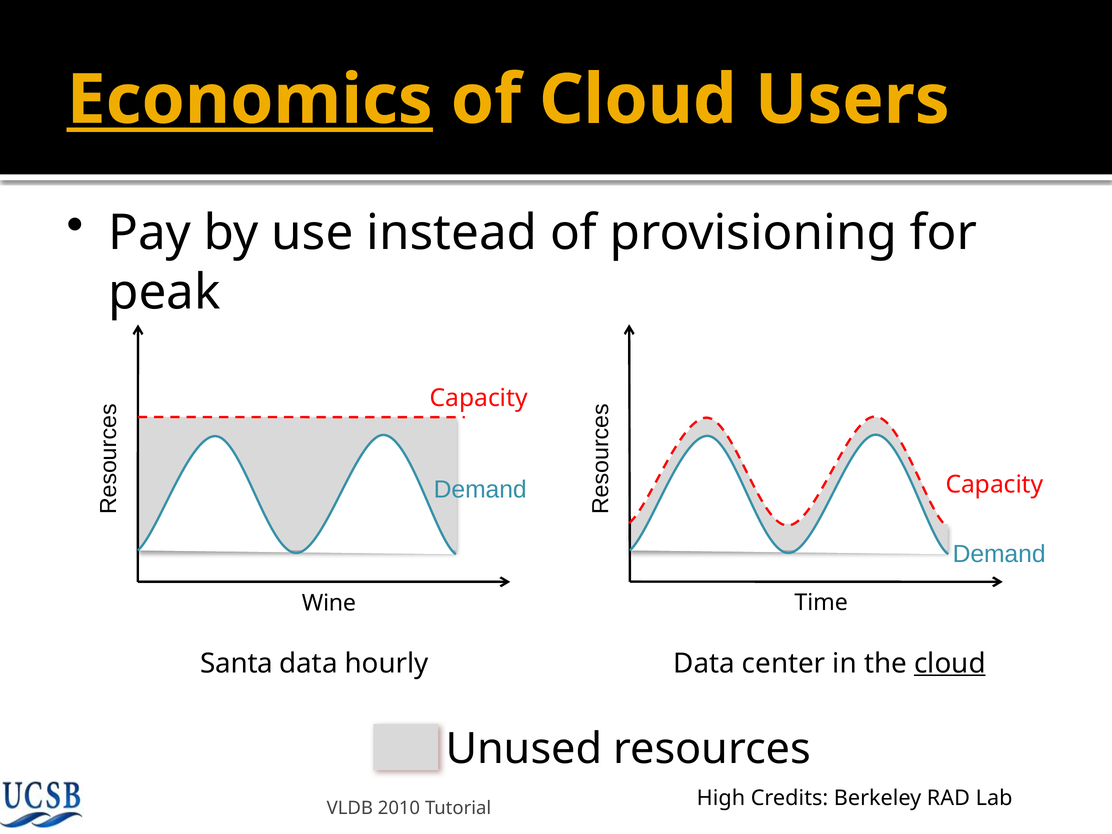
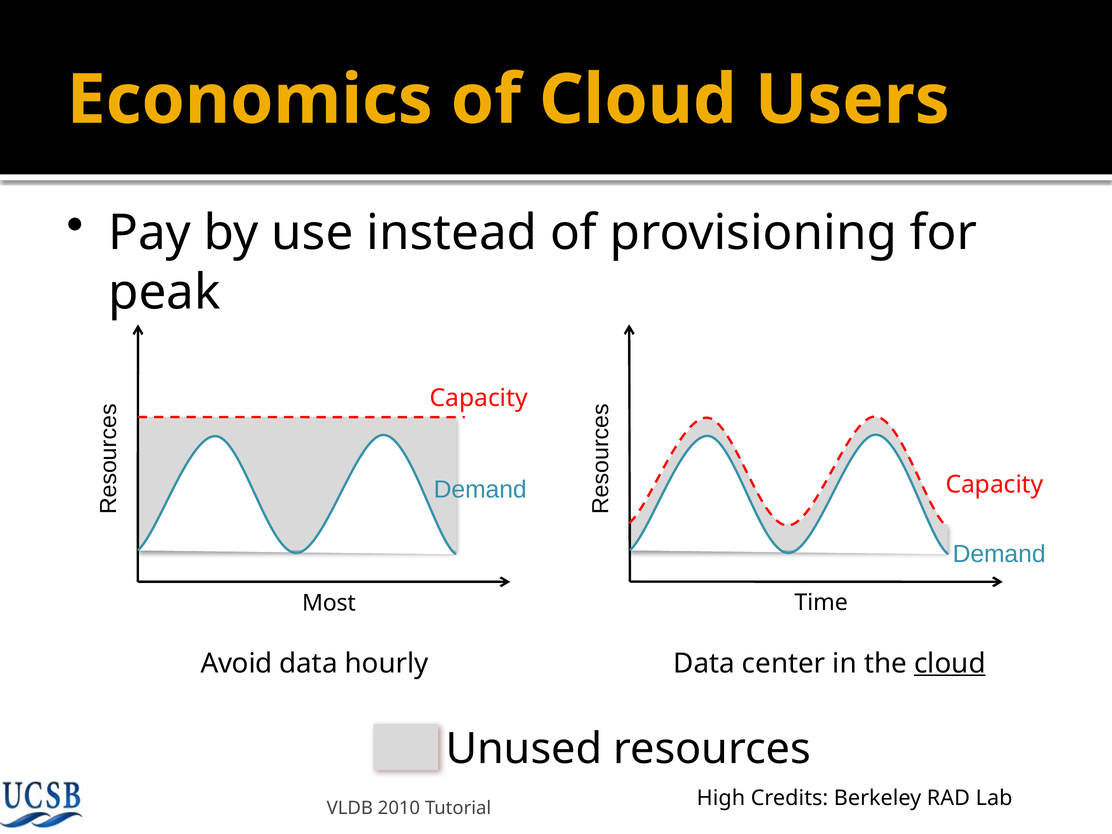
Economics underline: present -> none
Wine: Wine -> Most
Santa: Santa -> Avoid
